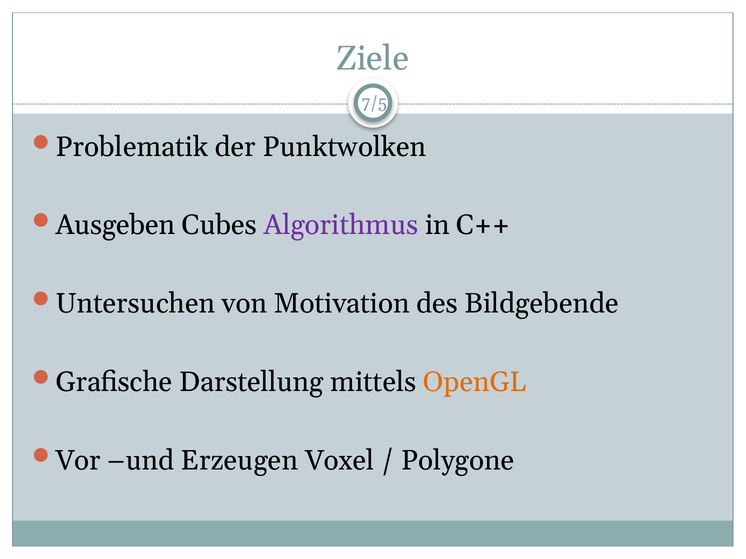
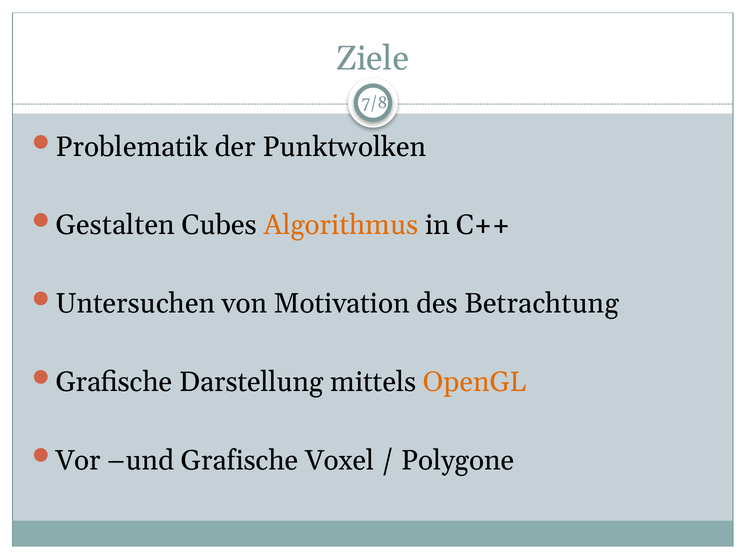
7/5: 7/5 -> 7/8
Ausgeben: Ausgeben -> Gestalten
Algorithmus colour: purple -> orange
Bildgebende: Bildgebende -> Betrachtung
und Erzeugen: Erzeugen -> Grafische
